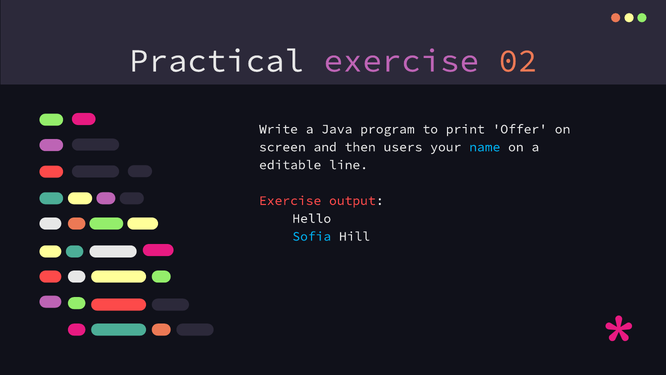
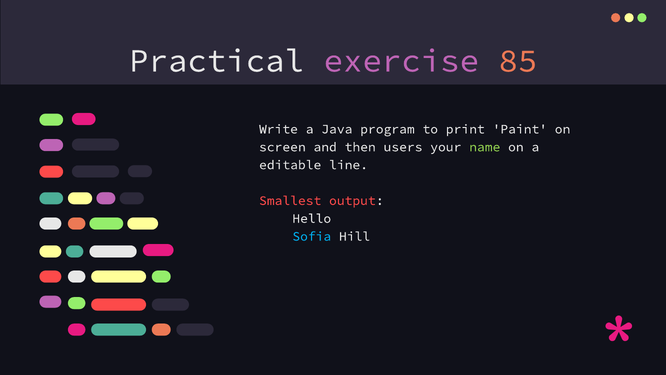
02: 02 -> 85
Offer: Offer -> Paint
name colour: light blue -> light green
Exercise at (290, 200): Exercise -> Smallest
